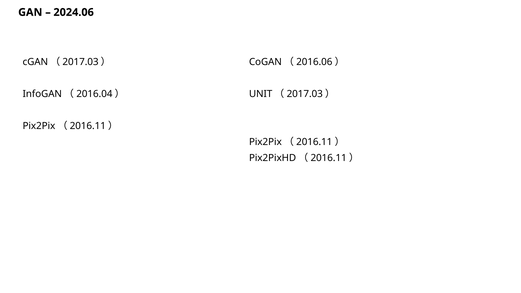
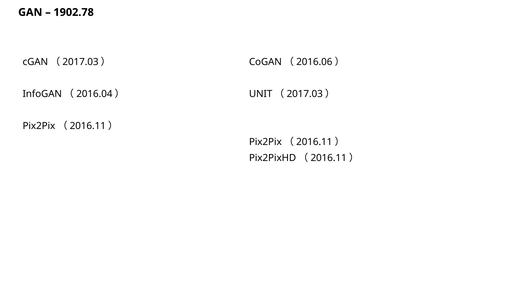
2024.06: 2024.06 -> 1902.78
